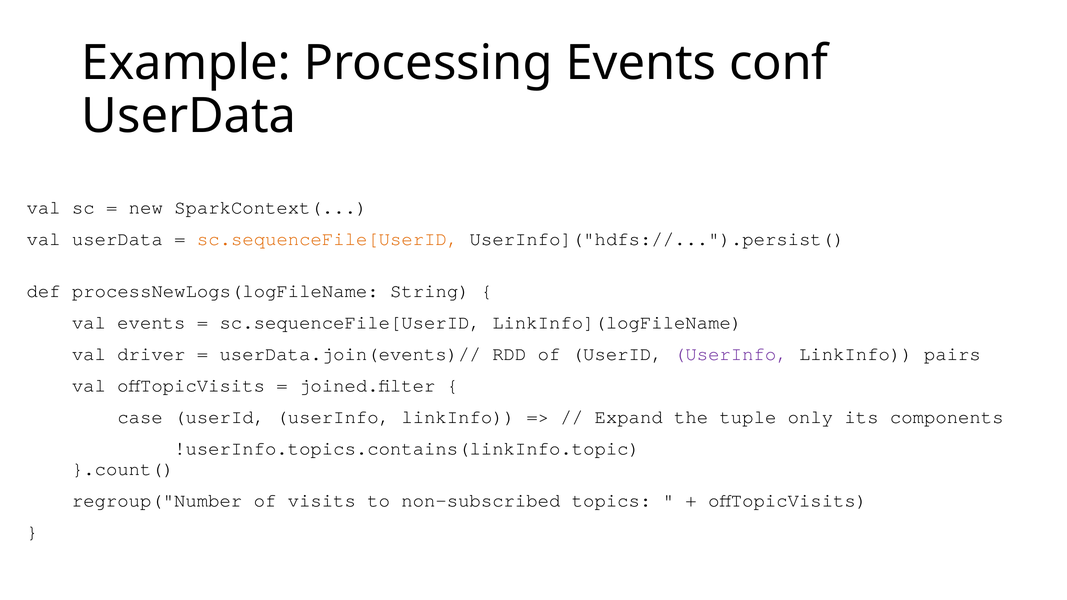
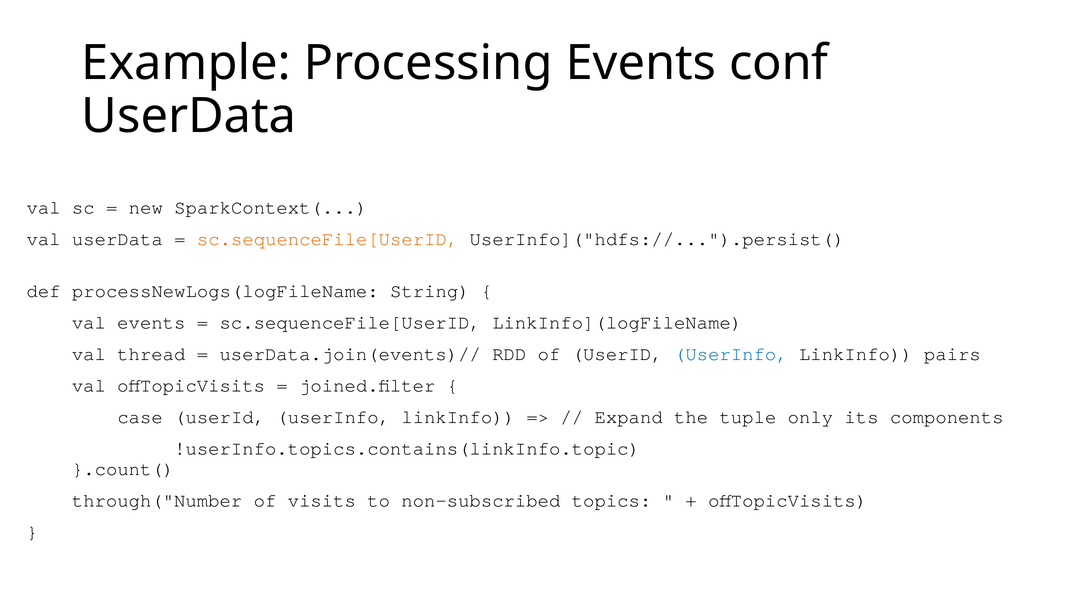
driver: driver -> thread
UserInfo at (731, 354) colour: purple -> blue
regroup("Number: regroup("Number -> through("Number
